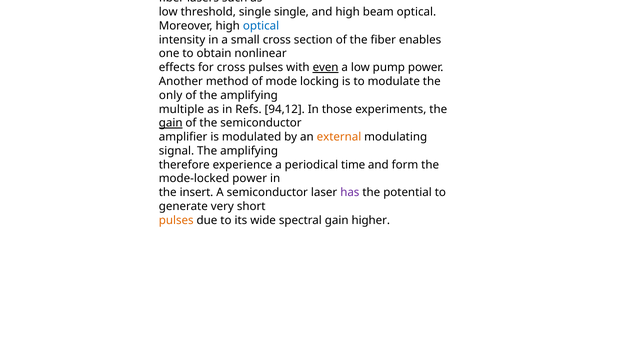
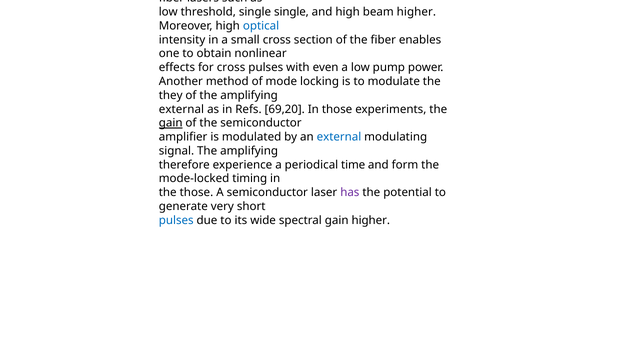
beam optical: optical -> higher
even underline: present -> none
only at (171, 95): only -> they
multiple at (181, 109): multiple -> external
94,12: 94,12 -> 69,20
external at (339, 137) colour: orange -> blue
mode-locked power: power -> timing
the insert: insert -> those
pulses at (176, 220) colour: orange -> blue
